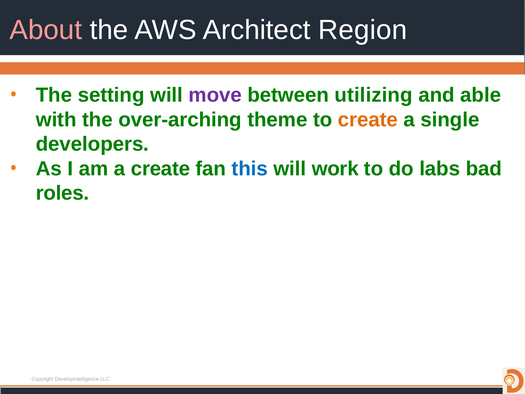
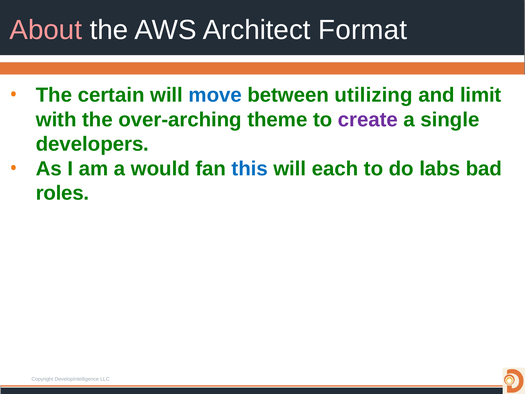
Region: Region -> Format
setting: setting -> certain
move colour: purple -> blue
able: able -> limit
create at (368, 120) colour: orange -> purple
a create: create -> would
work: work -> each
